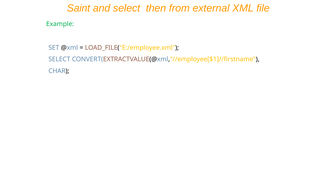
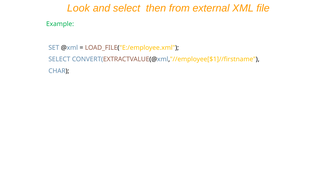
Saint: Saint -> Look
